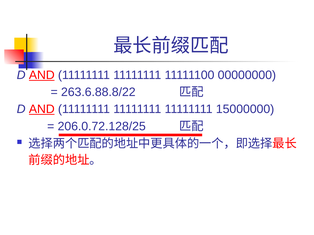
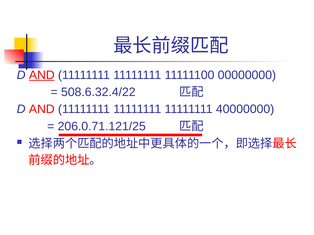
263.6.88.8/22: 263.6.88.8/22 -> 508.6.32.4/22
AND at (42, 109) underline: present -> none
15000000: 15000000 -> 40000000
206.0.72.128/25: 206.0.72.128/25 -> 206.0.71.121/25
